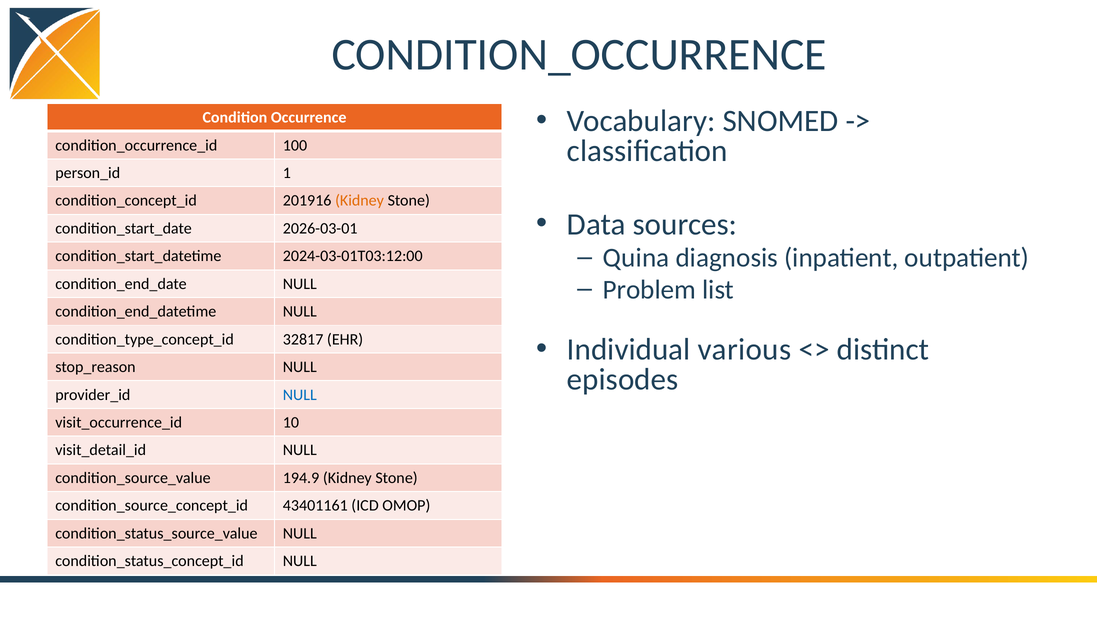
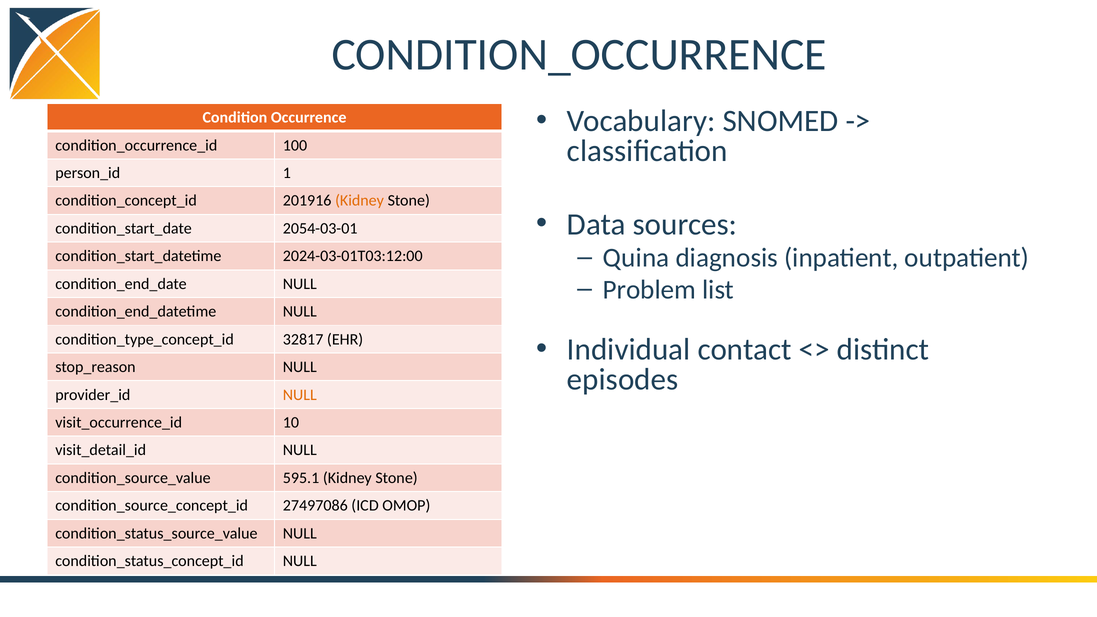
2026-03-01: 2026-03-01 -> 2054-03-01
various: various -> contact
NULL at (300, 395) colour: blue -> orange
194.9: 194.9 -> 595.1
43401161: 43401161 -> 27497086
